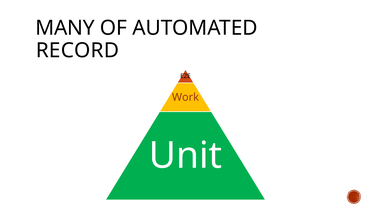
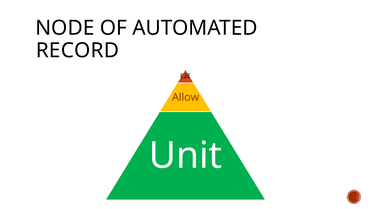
MANY: MANY -> NODE
Work: Work -> Allow
